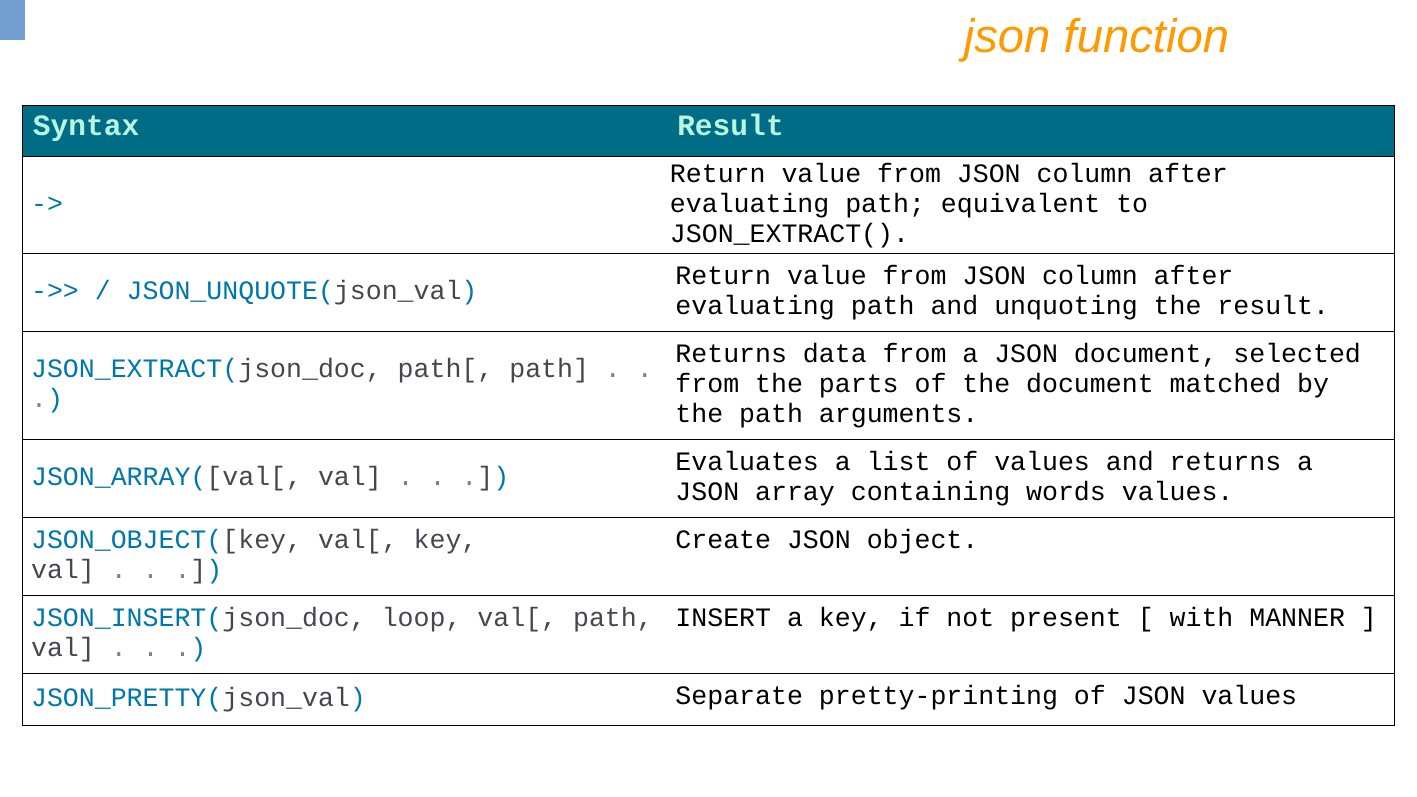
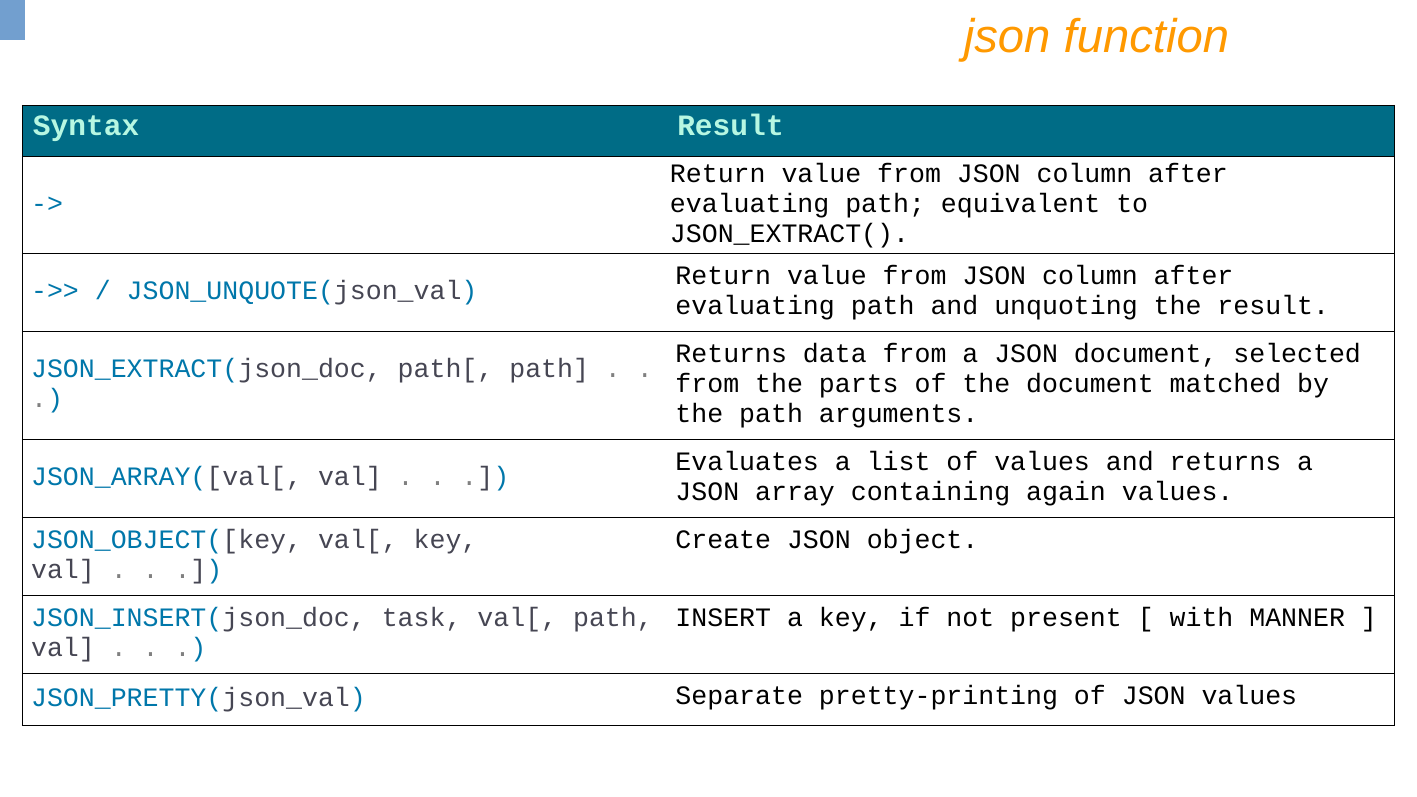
words: words -> again
loop: loop -> task
